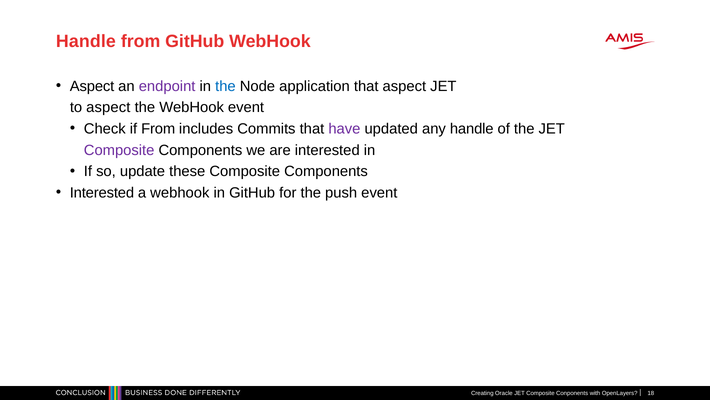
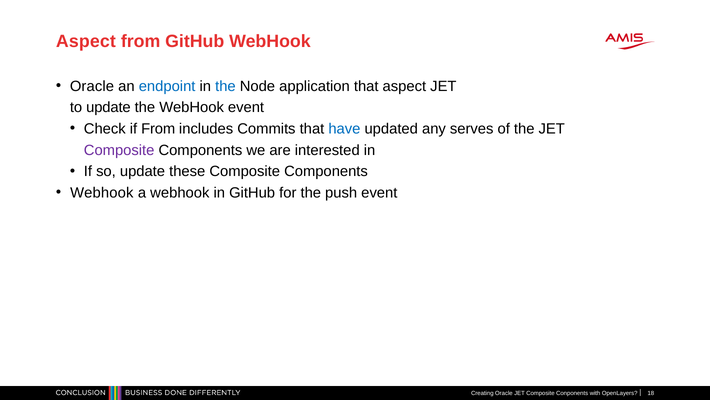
Handle at (86, 41): Handle -> Aspect
Aspect at (92, 86): Aspect -> Oracle
endpoint colour: purple -> blue
to aspect: aspect -> update
have colour: purple -> blue
any handle: handle -> serves
Interested at (102, 193): Interested -> Webhook
